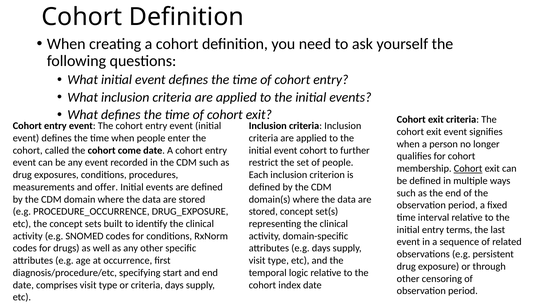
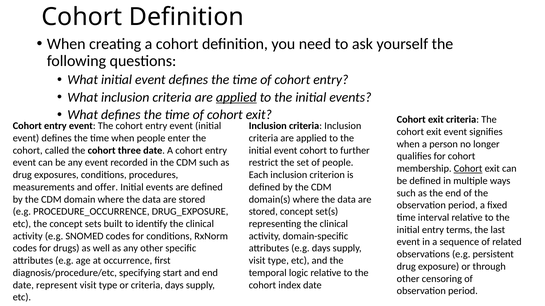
applied at (236, 97) underline: none -> present
come: come -> three
comprises: comprises -> represent
